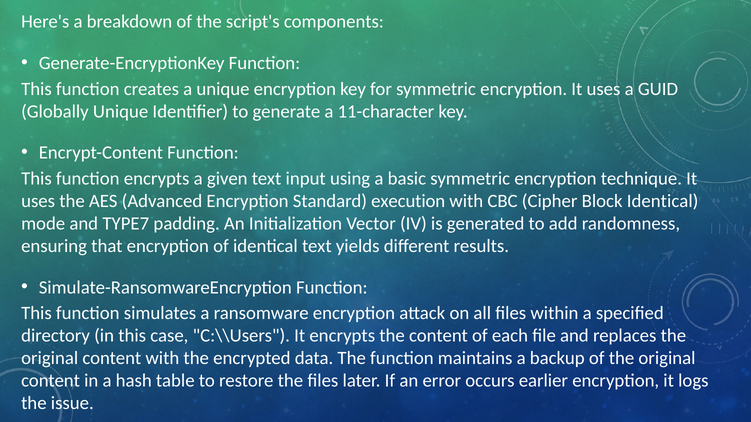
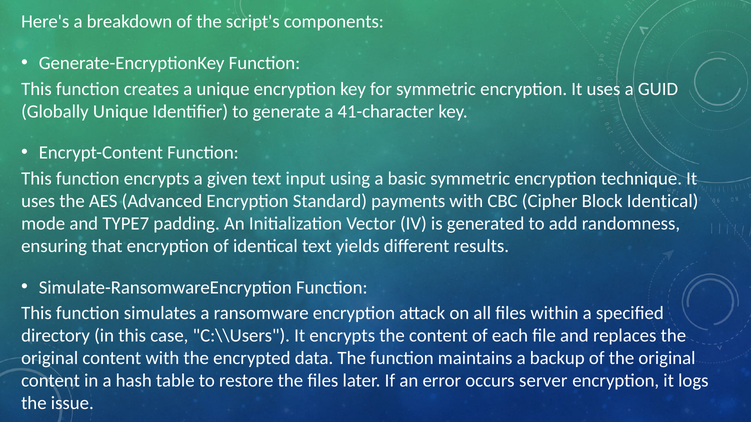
11-character: 11-character -> 41-character
execution: execution -> payments
earlier: earlier -> server
